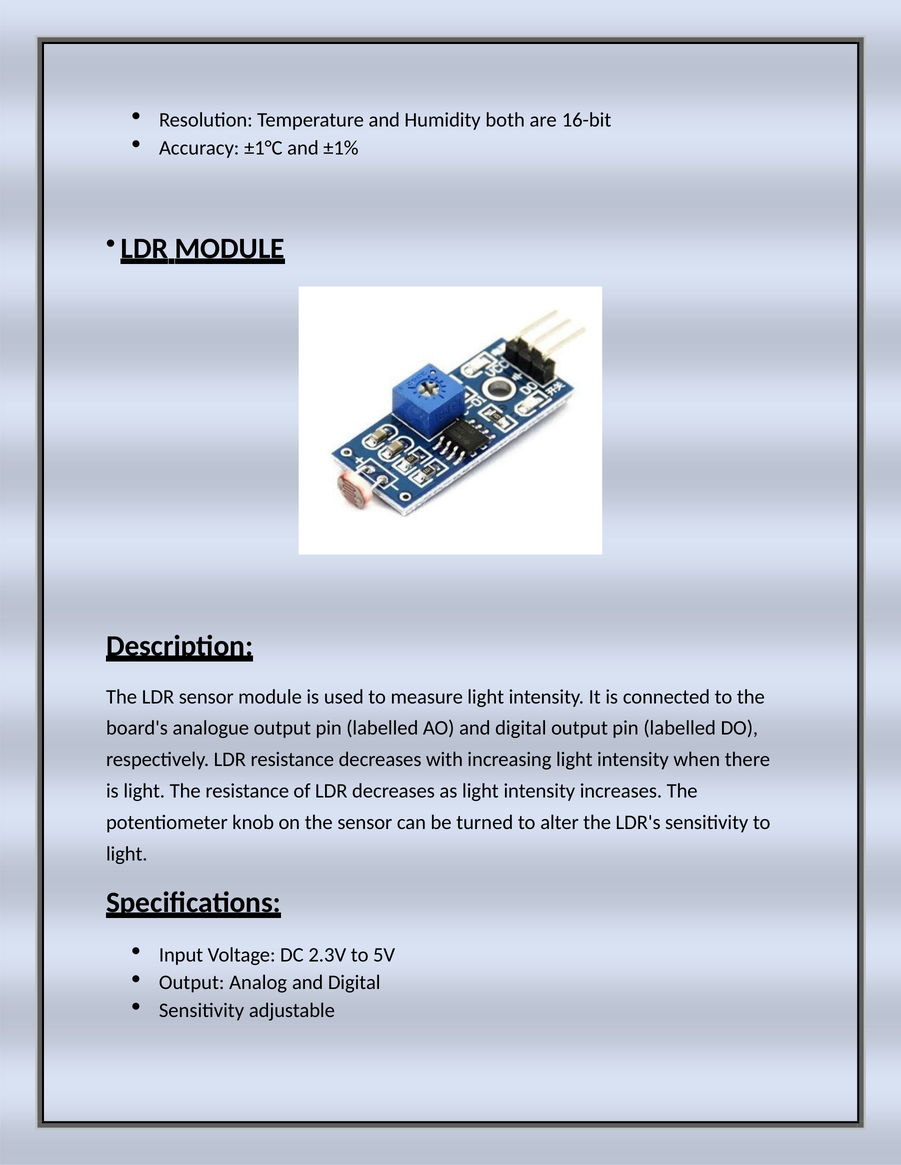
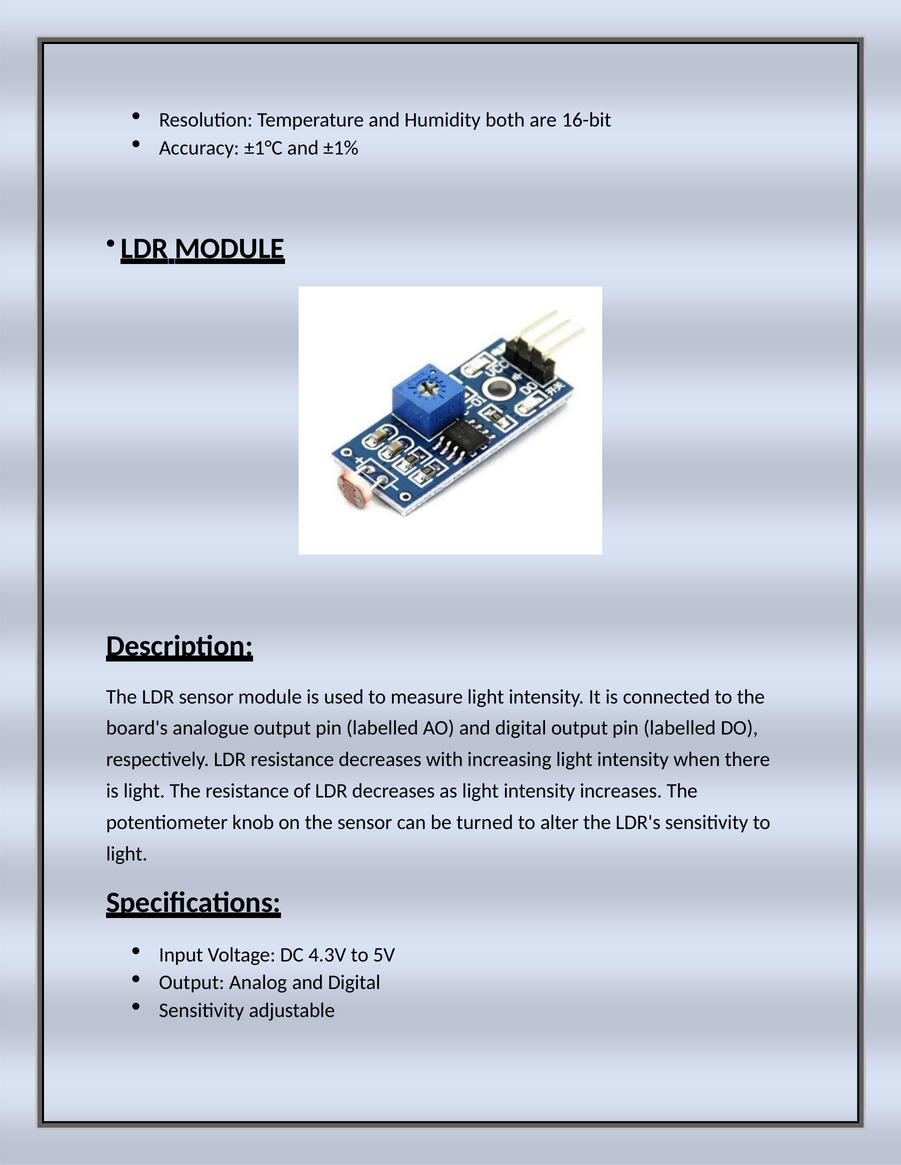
2.3V: 2.3V -> 4.3V
